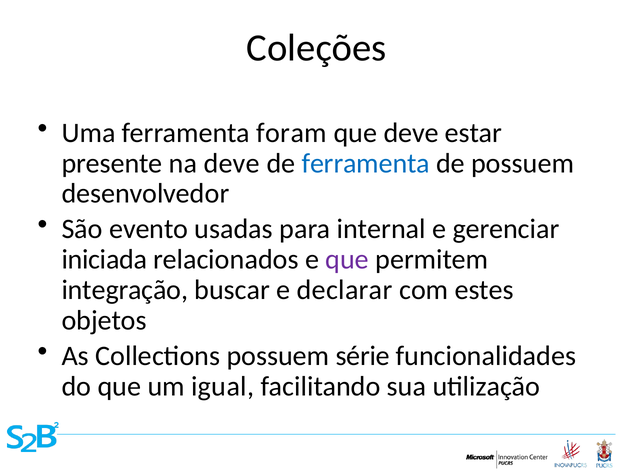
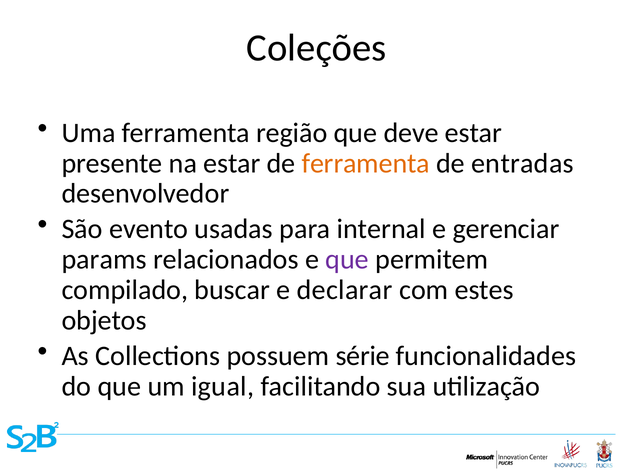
foram: foram -> região
na deve: deve -> estar
ferramenta at (366, 163) colour: blue -> orange
de possuem: possuem -> entradas
iniciada: iniciada -> params
integração: integração -> compilado
